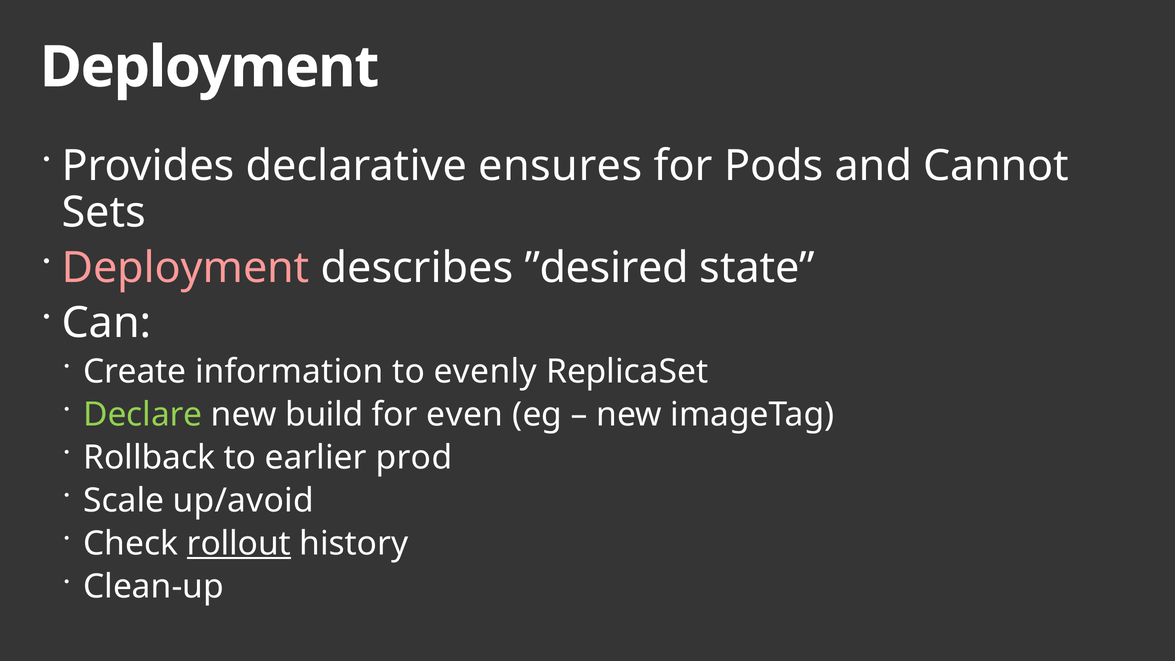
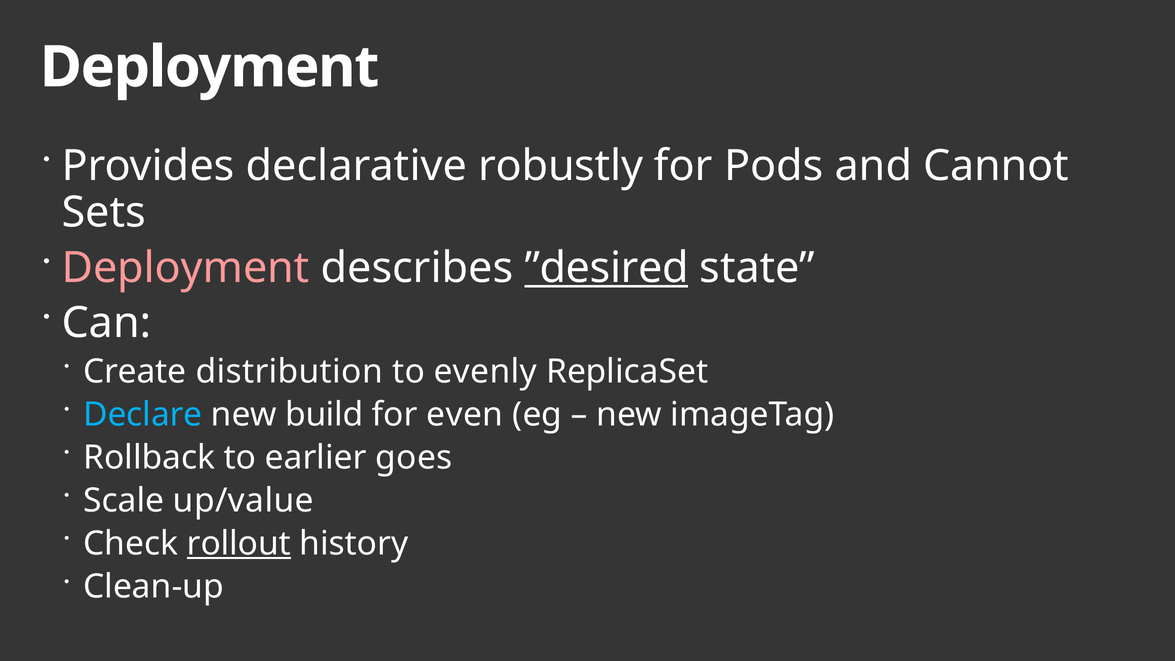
ensures: ensures -> robustly
”desired underline: none -> present
information: information -> distribution
Declare colour: light green -> light blue
prod: prod -> goes
up/avoid: up/avoid -> up/value
